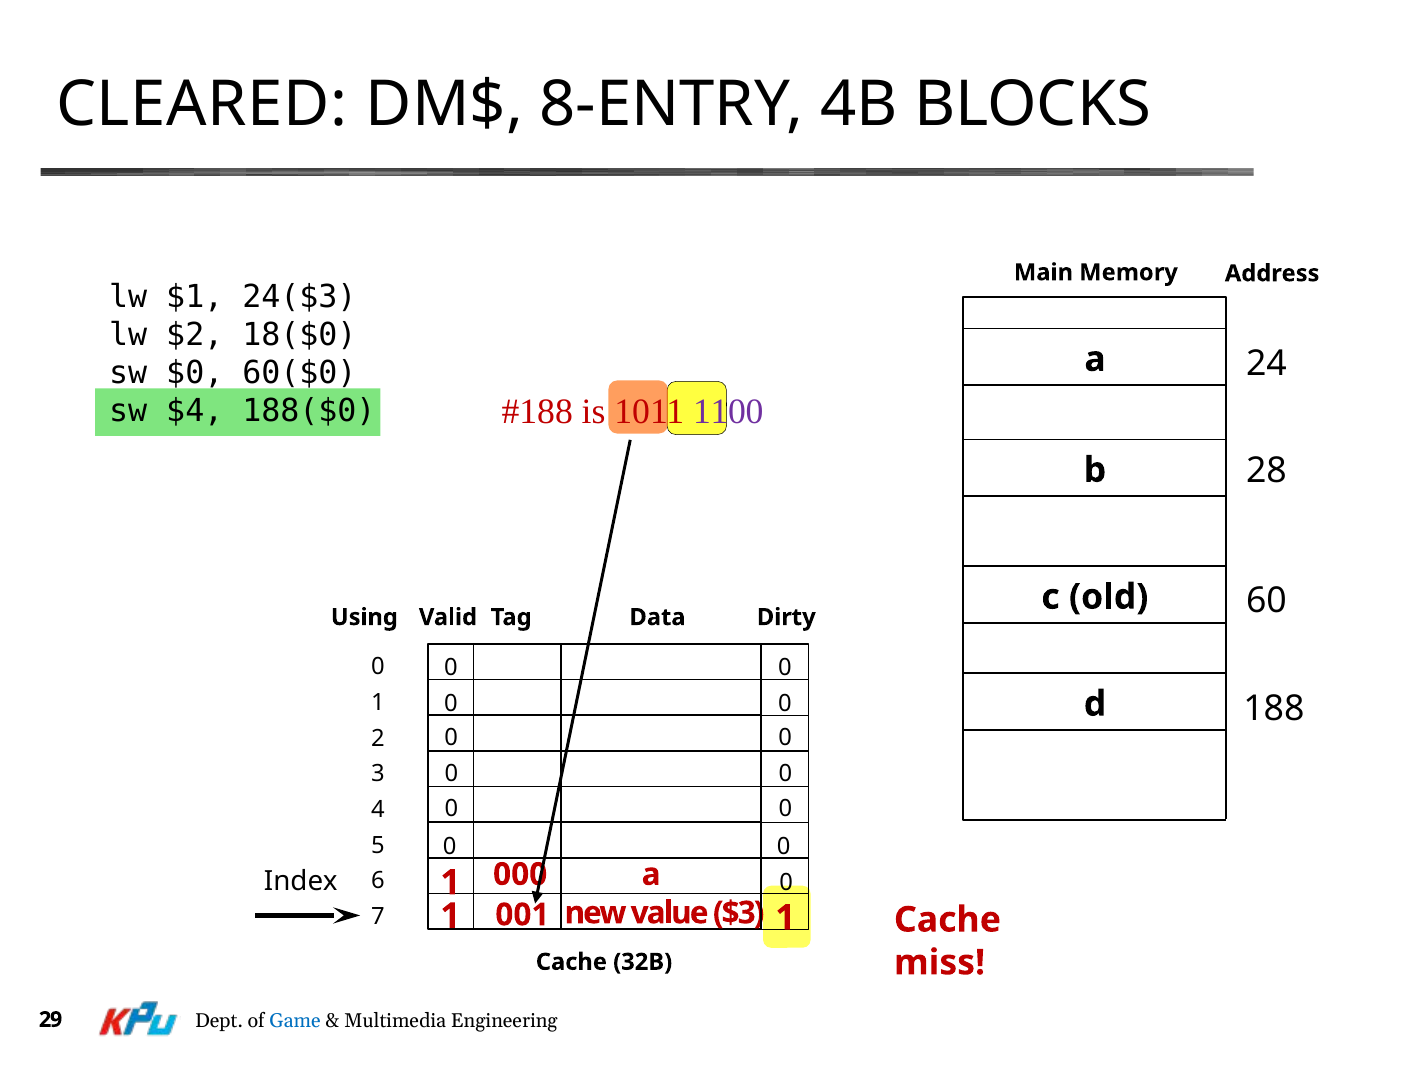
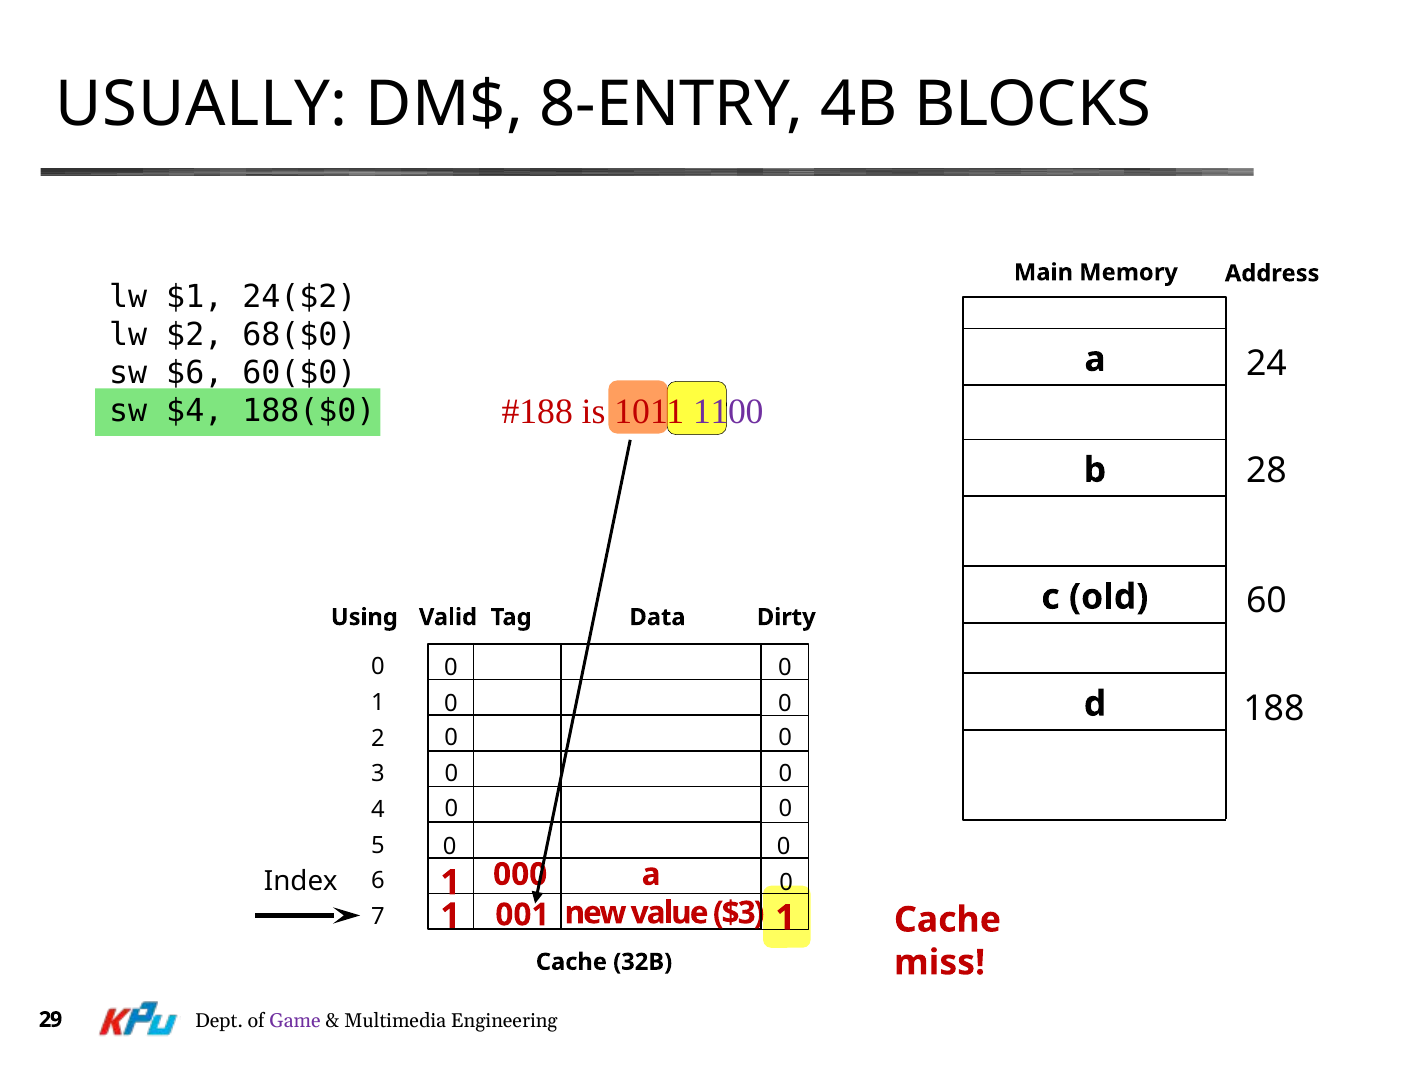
CLEARED: CLEARED -> USUALLY
24($3: 24($3 -> 24($2
18($0: 18($0 -> 68($0
$0: $0 -> $6
Game colour: blue -> purple
